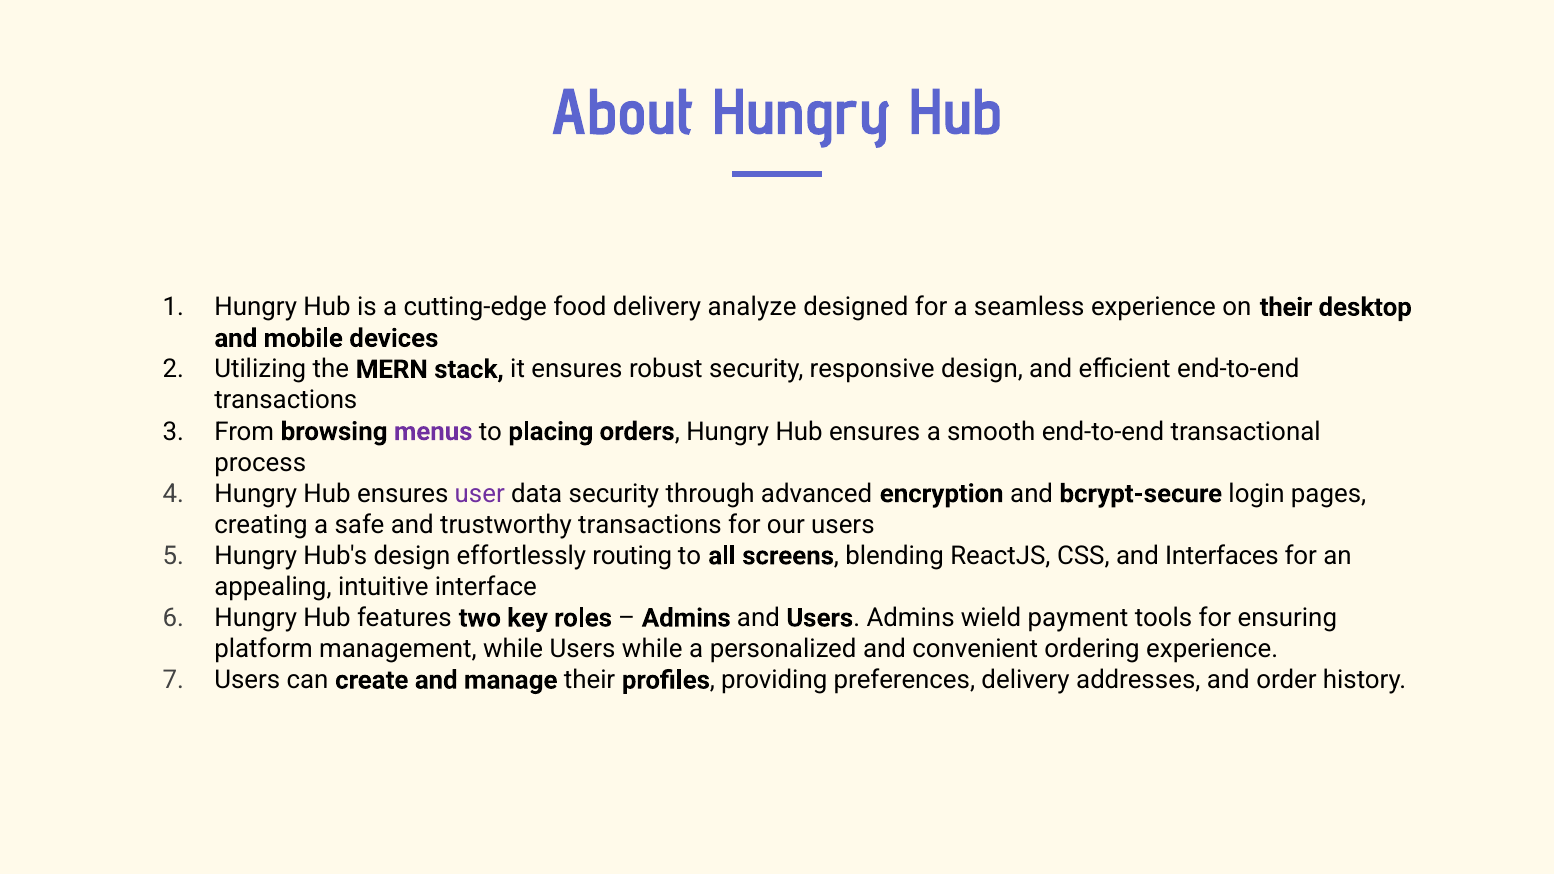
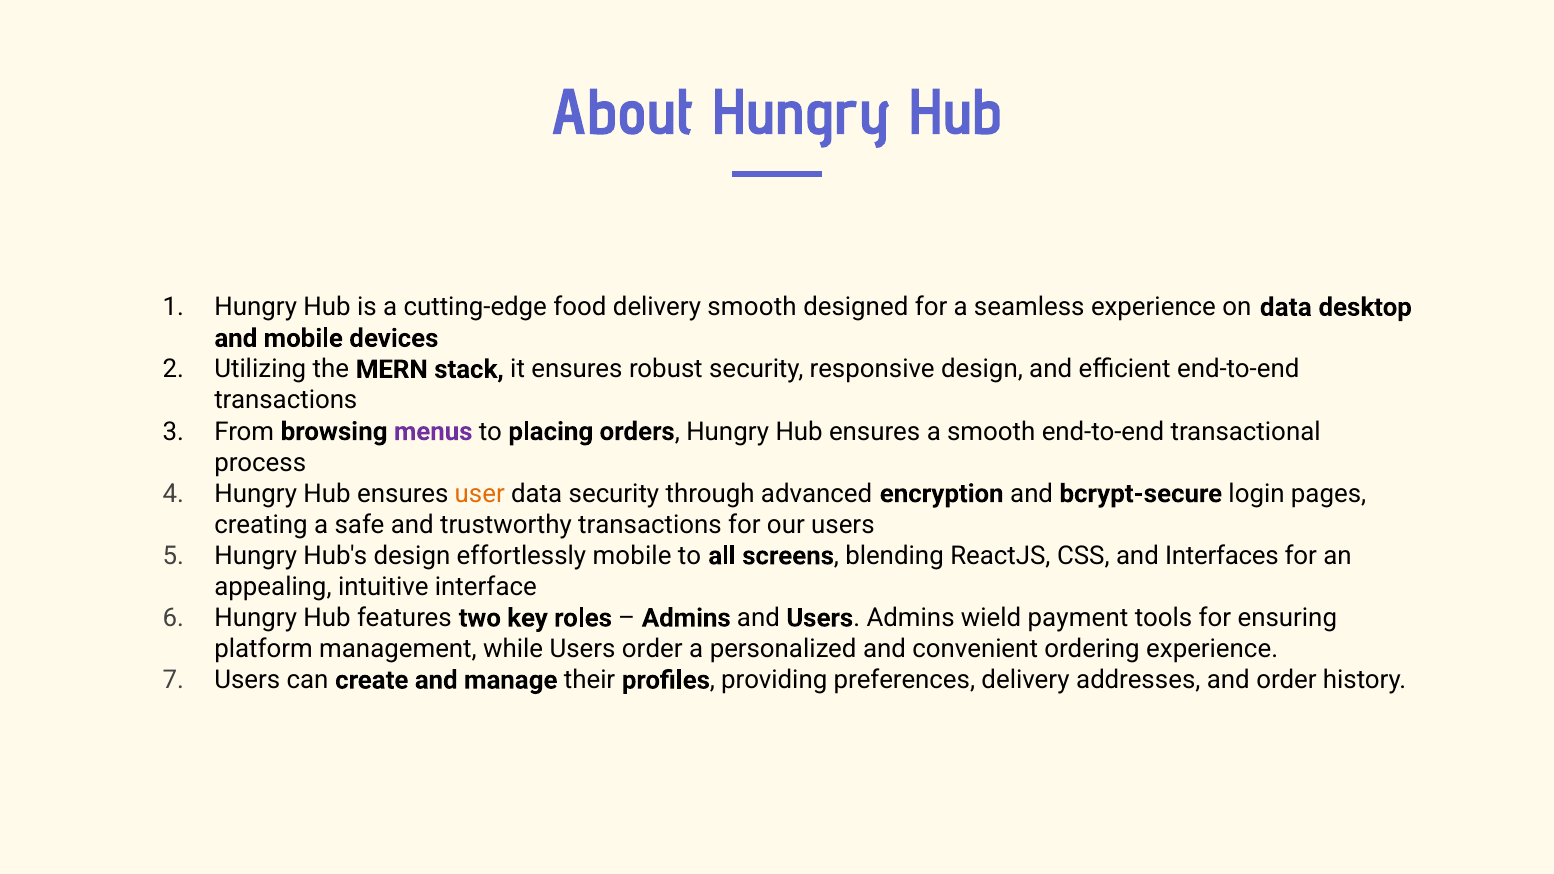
delivery analyze: analyze -> smooth
on their: their -> data
user colour: purple -> orange
effortlessly routing: routing -> mobile
Users while: while -> order
